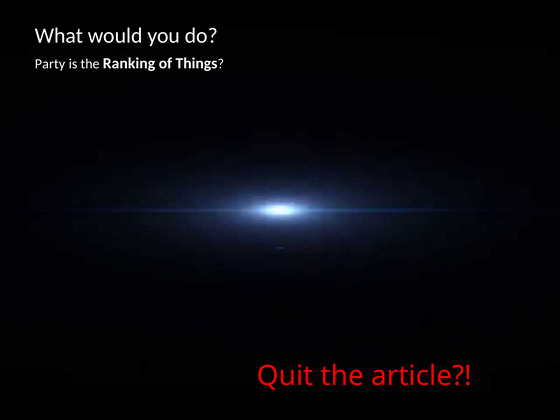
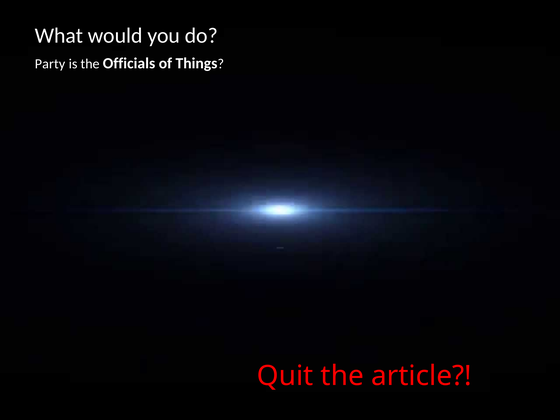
Ranking: Ranking -> Officials
